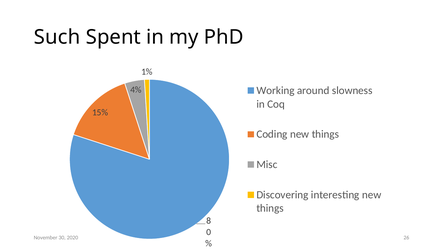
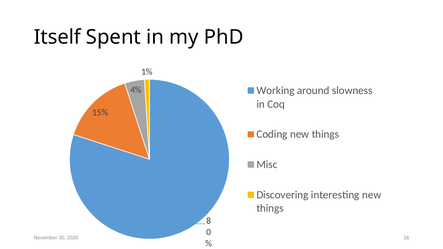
Such: Such -> Itself
